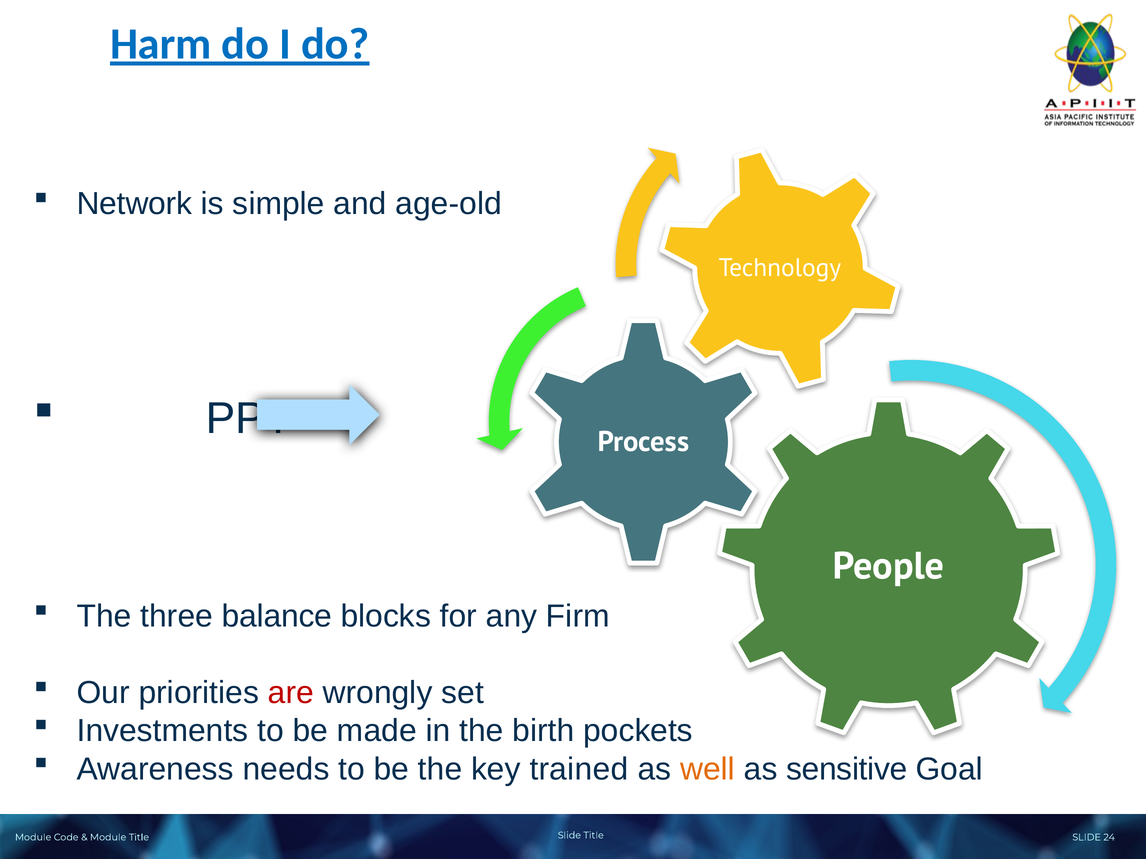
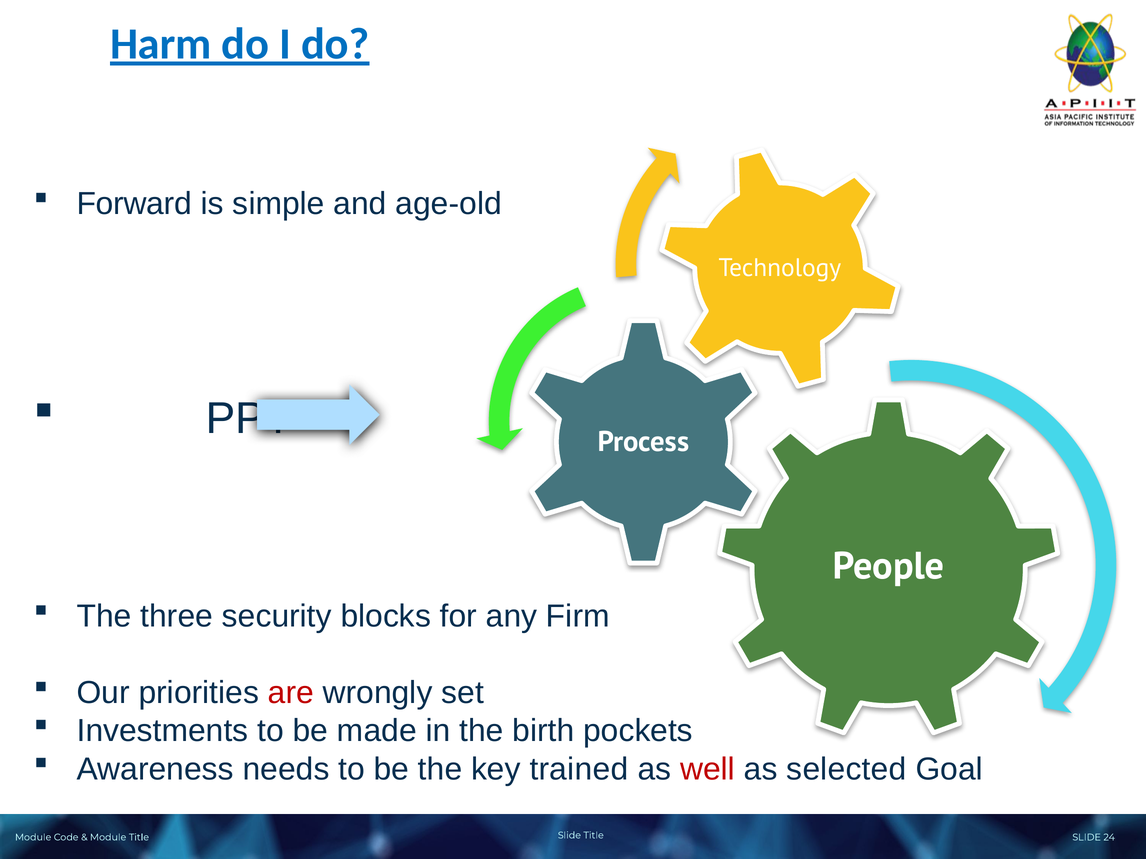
Network: Network -> Forward
balance: balance -> security
well colour: orange -> red
sensitive: sensitive -> selected
